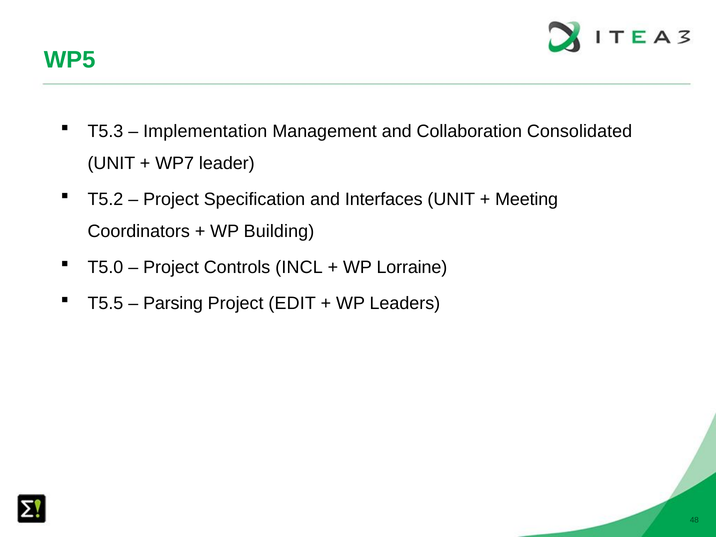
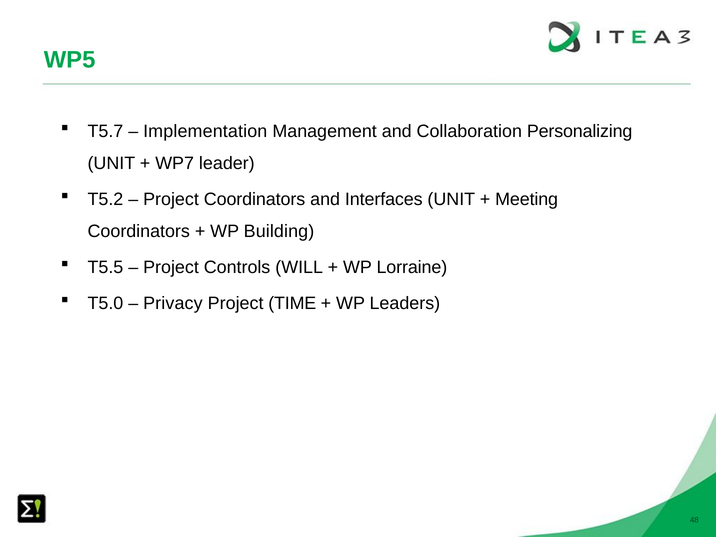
T5.3: T5.3 -> T5.7
Consolidated: Consolidated -> Personalizing
Project Specification: Specification -> Coordinators
T5.0: T5.0 -> T5.5
INCL: INCL -> WILL
T5.5: T5.5 -> T5.0
Parsing: Parsing -> Privacy
EDIT: EDIT -> TIME
